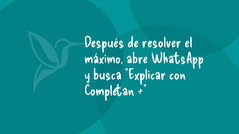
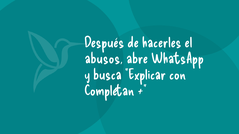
resolver: resolver -> hacerles
máximo: máximo -> abusos
